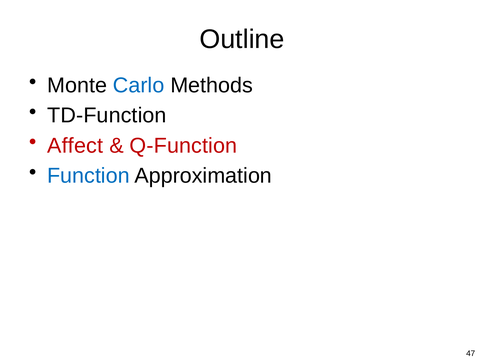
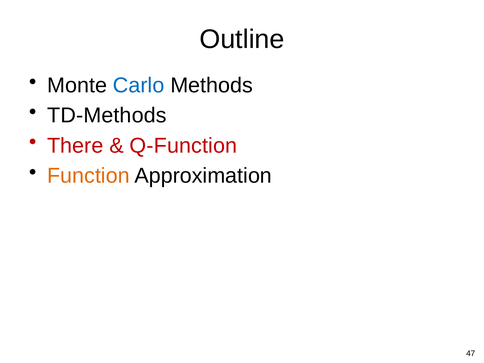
TD-Function: TD-Function -> TD-Methods
Affect: Affect -> There
Function colour: blue -> orange
